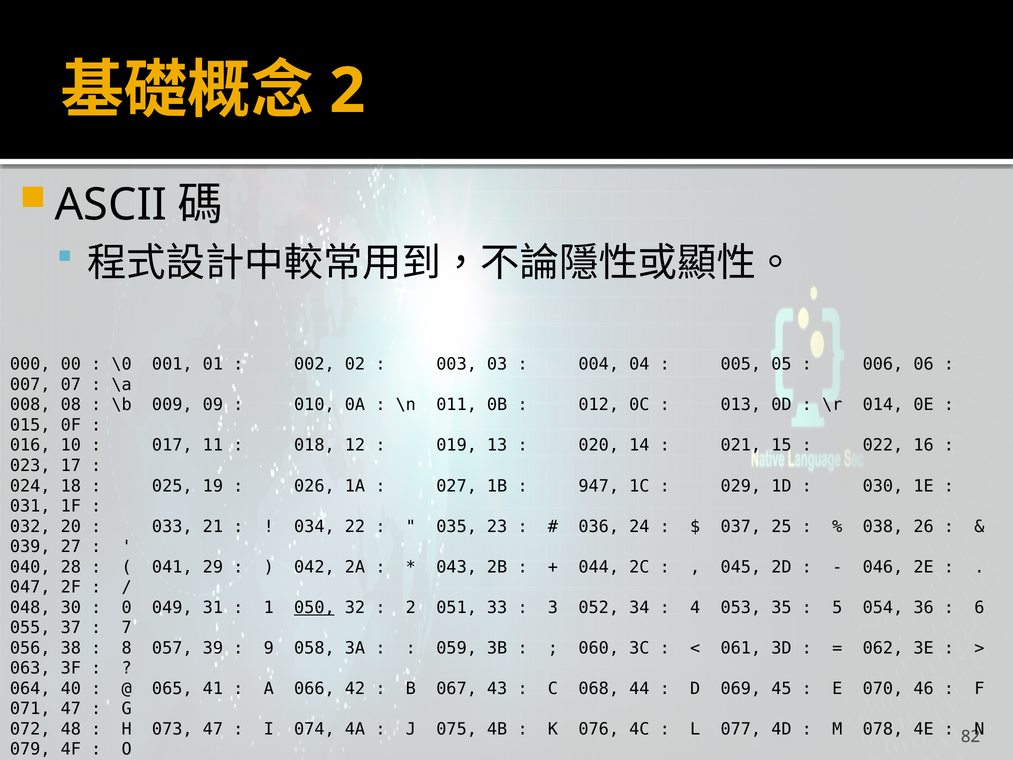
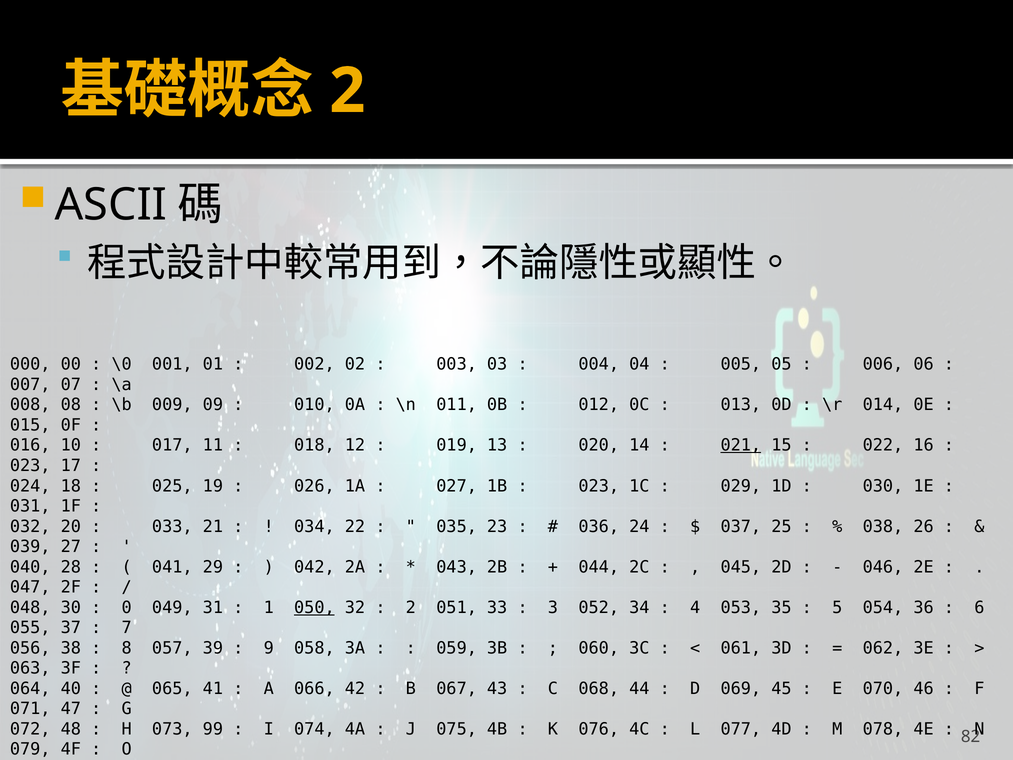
021 underline: none -> present
947 at (599, 486): 947 -> 023
073 47: 47 -> 99
